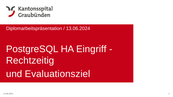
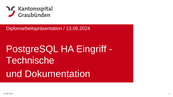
Rechtzeitig: Rechtzeitig -> Technische
Evaluationsziel: Evaluationsziel -> Dokumentation
